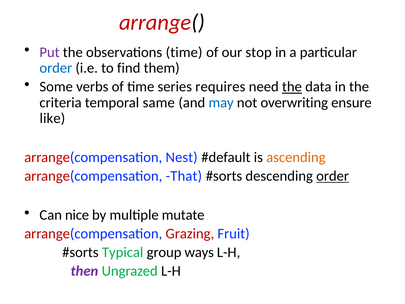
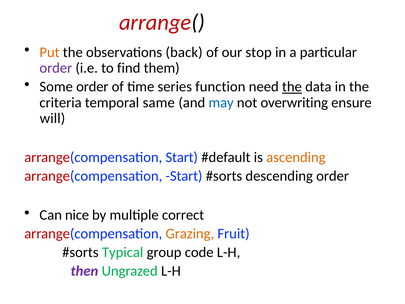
Put colour: purple -> orange
observations time: time -> back
order at (56, 68) colour: blue -> purple
Some verbs: verbs -> order
requires: requires -> function
like: like -> will
Nest at (182, 157): Nest -> Start
That at (184, 176): That -> Start
order at (333, 176) underline: present -> none
mutate: mutate -> correct
Grazing colour: red -> orange
ways: ways -> code
